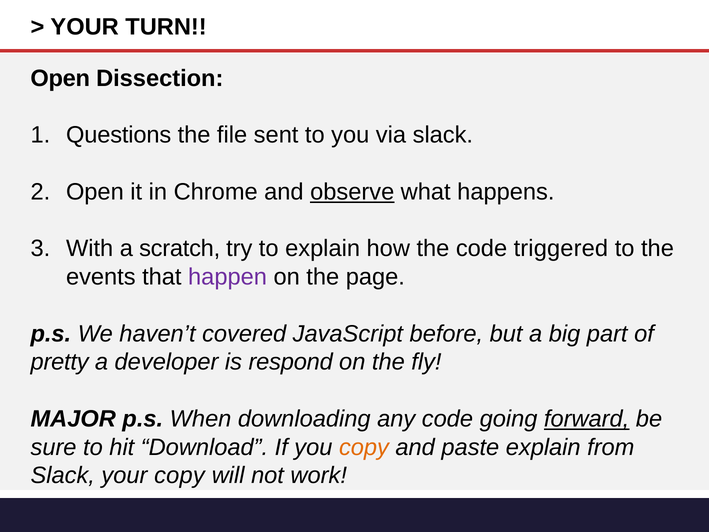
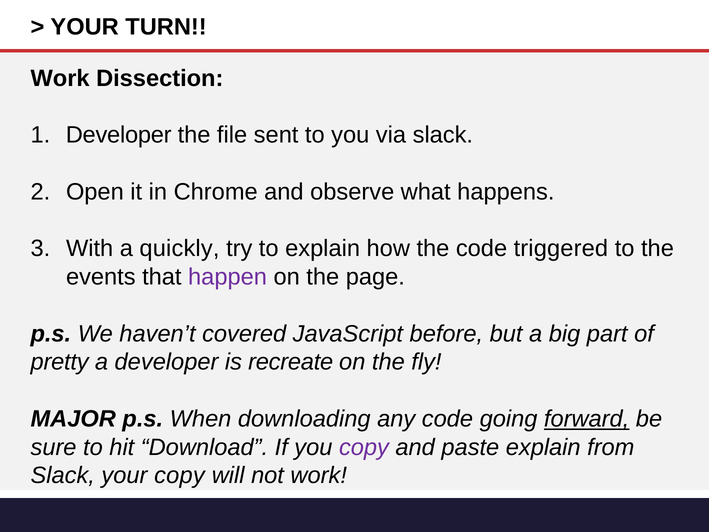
Open at (60, 78): Open -> Work
Questions at (119, 135): Questions -> Developer
observe underline: present -> none
scratch: scratch -> quickly
respond: respond -> recreate
copy at (364, 447) colour: orange -> purple
